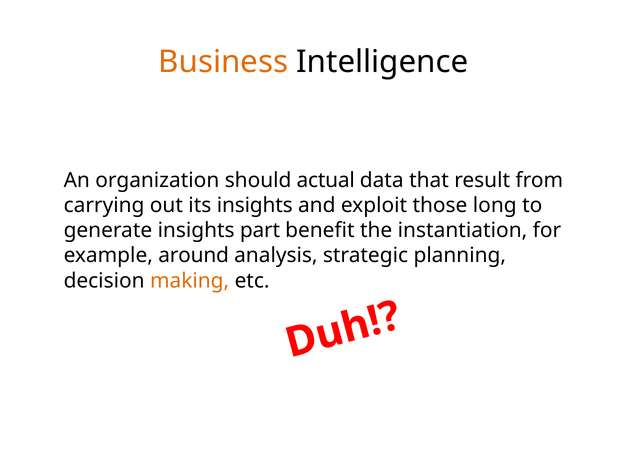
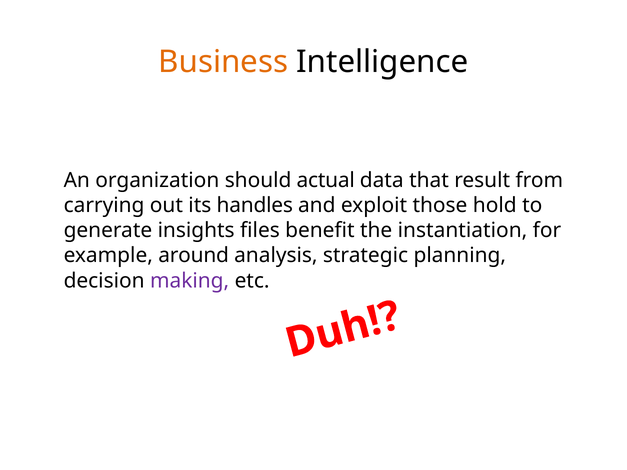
its insights: insights -> handles
long: long -> hold
part: part -> files
making colour: orange -> purple
